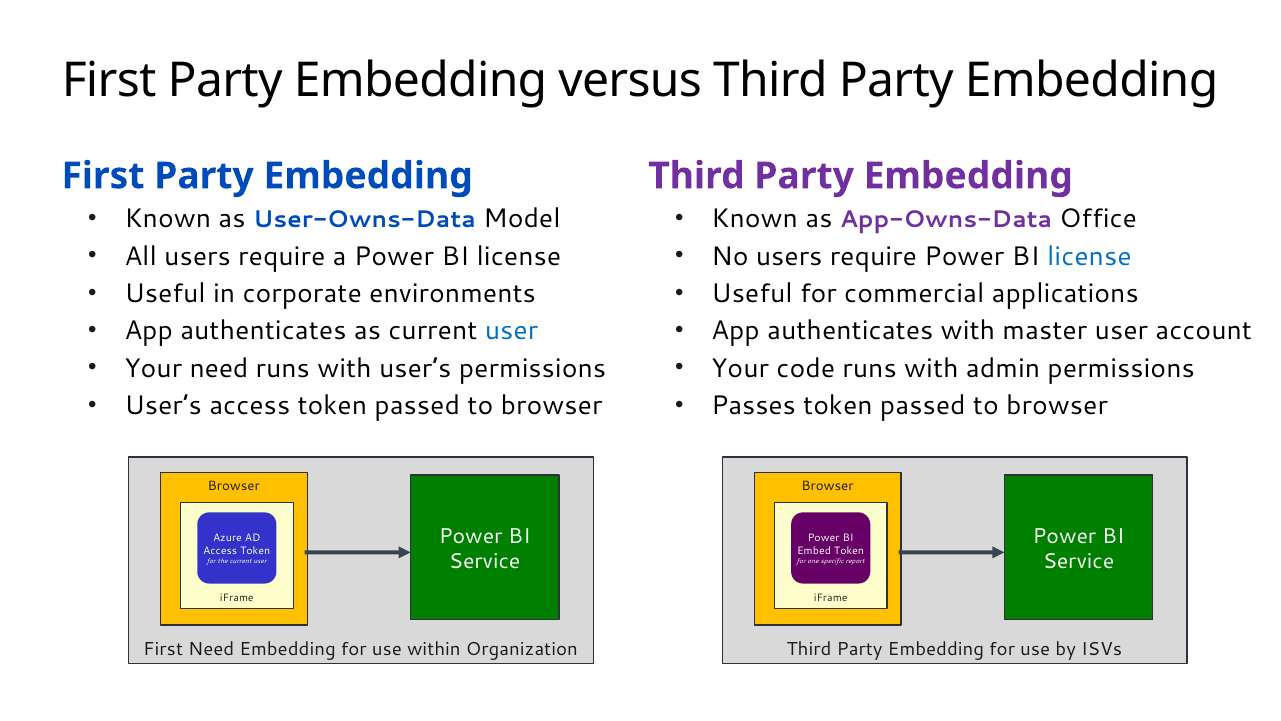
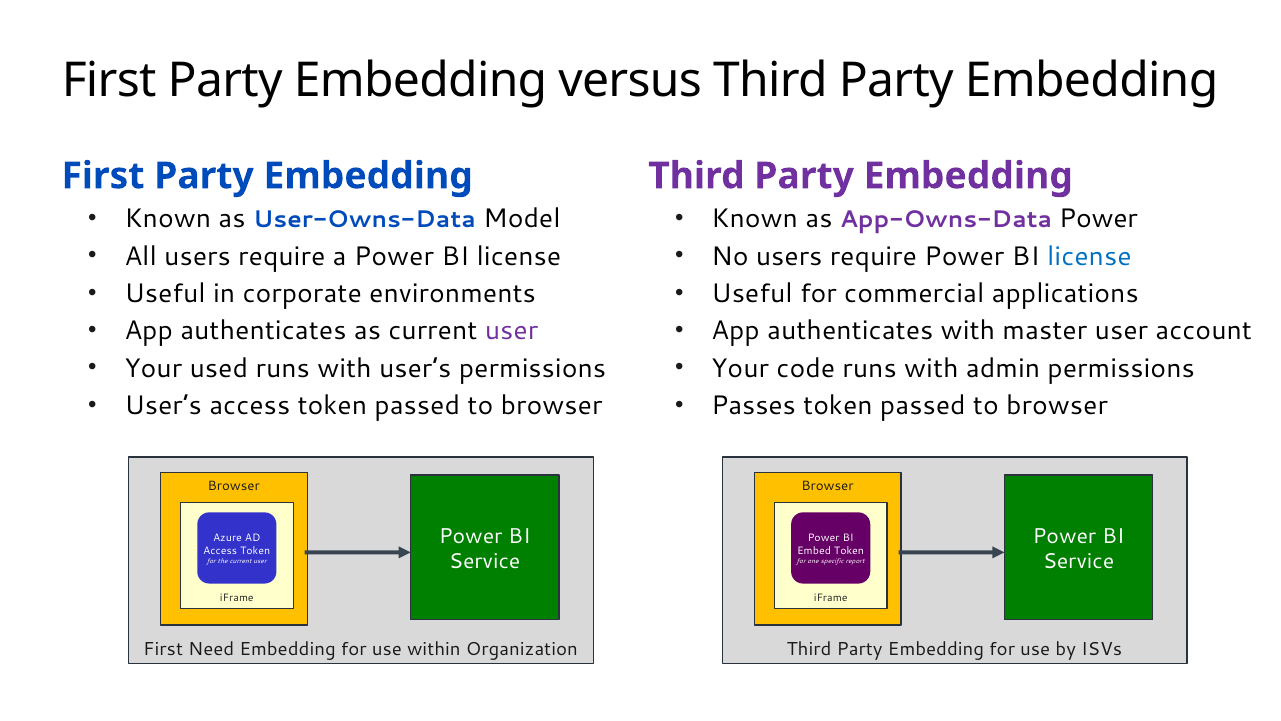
App-Owns-Data Office: Office -> Power
user at (512, 331) colour: blue -> purple
Your need: need -> used
